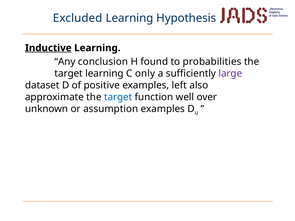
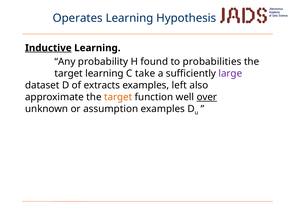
Excluded: Excluded -> Operates
conclusion: conclusion -> probability
only: only -> take
positive: positive -> extracts
target at (118, 97) colour: blue -> orange
over underline: none -> present
